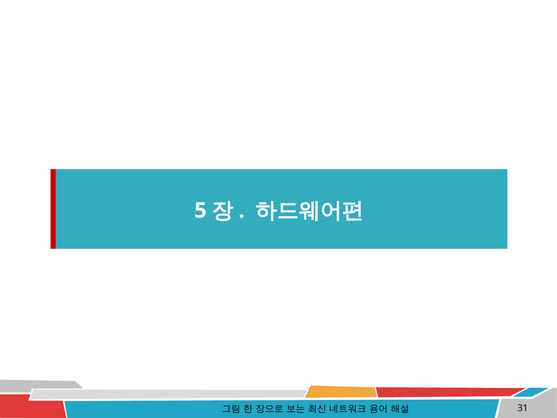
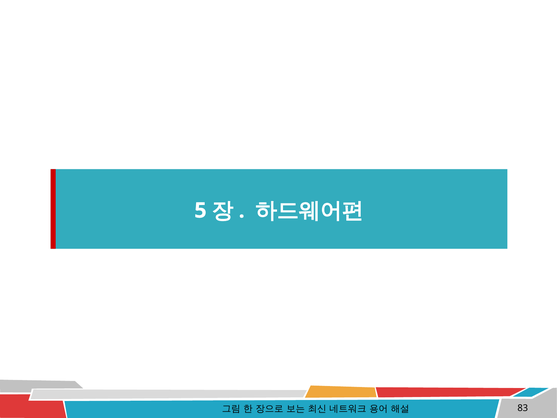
31: 31 -> 83
